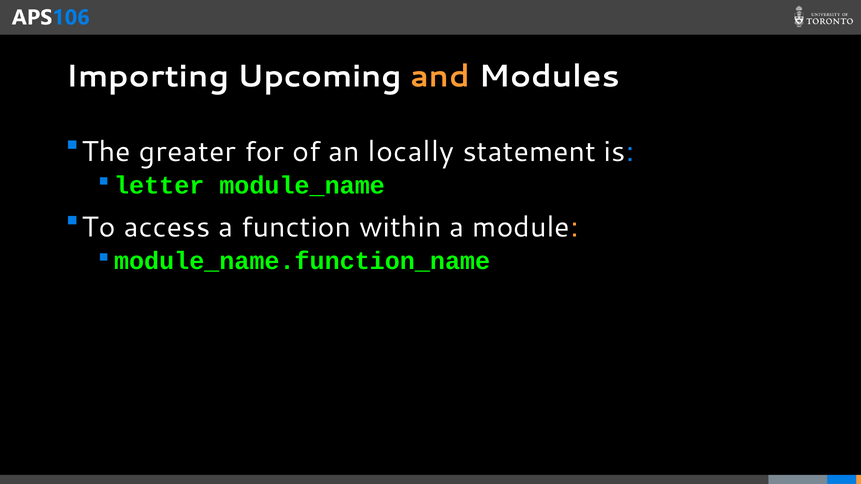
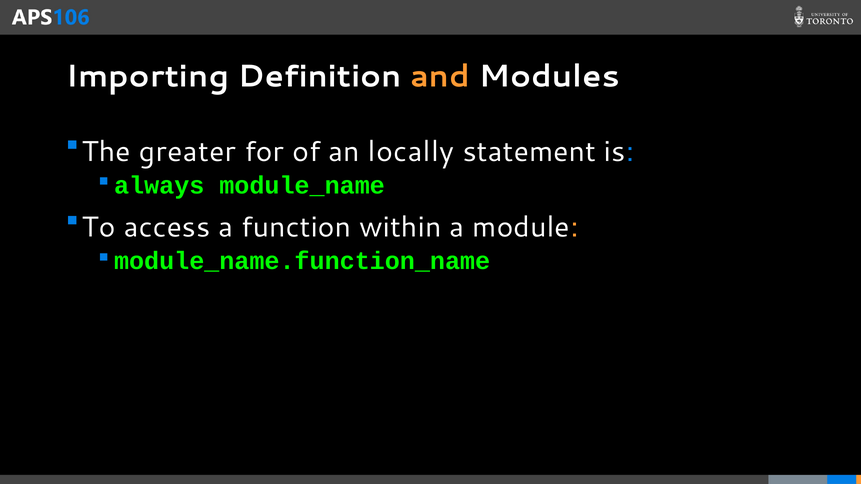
Upcoming: Upcoming -> Definition
letter: letter -> always
